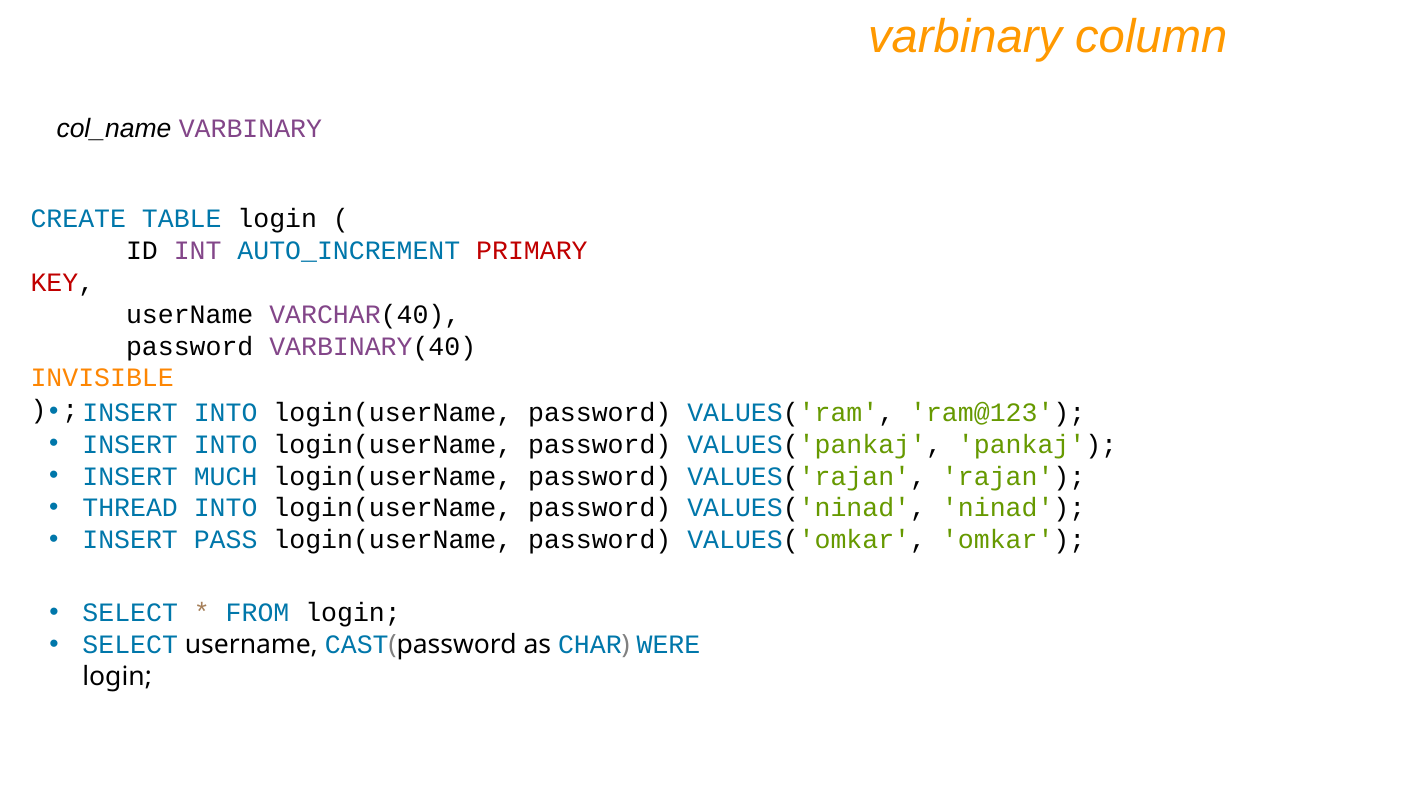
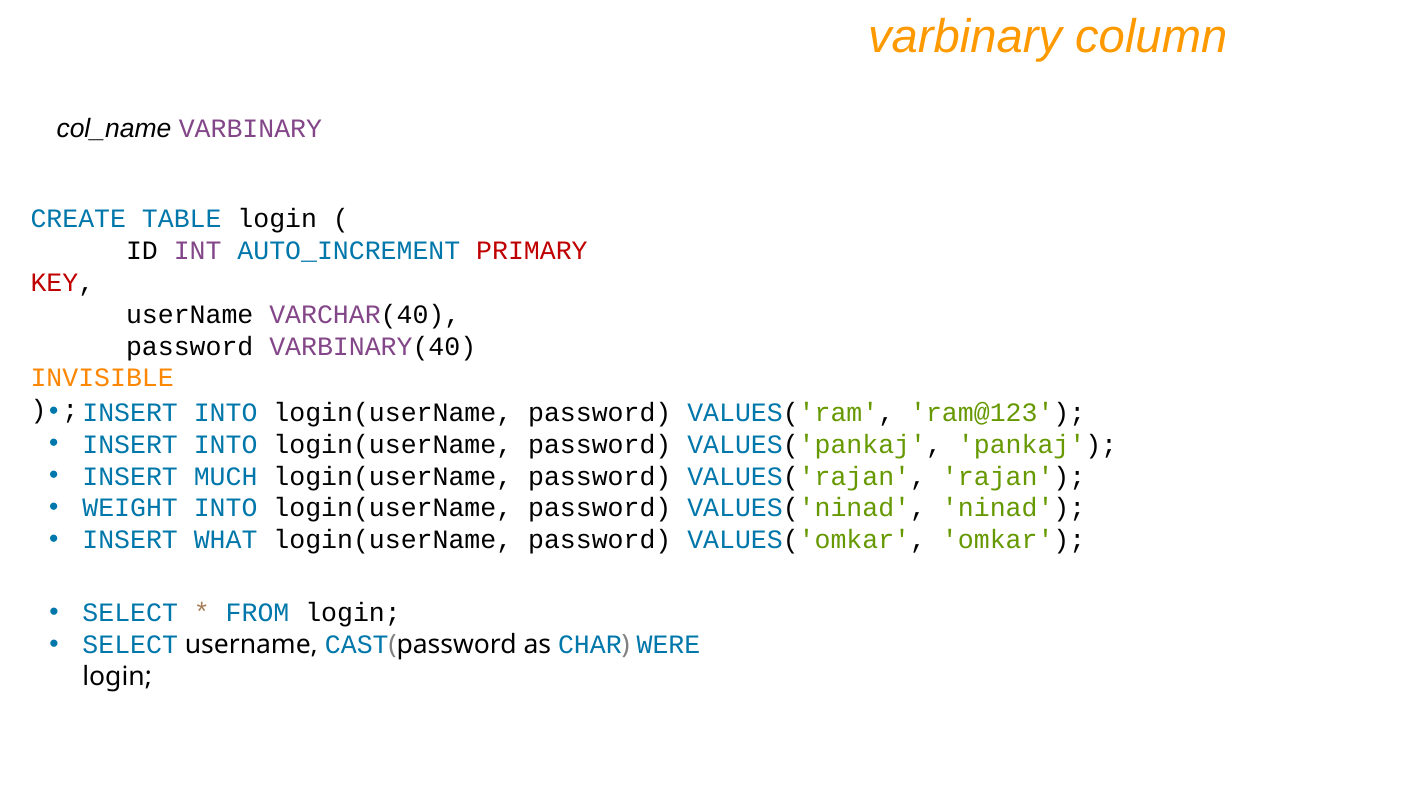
THREAD: THREAD -> WEIGHT
PASS: PASS -> WHAT
